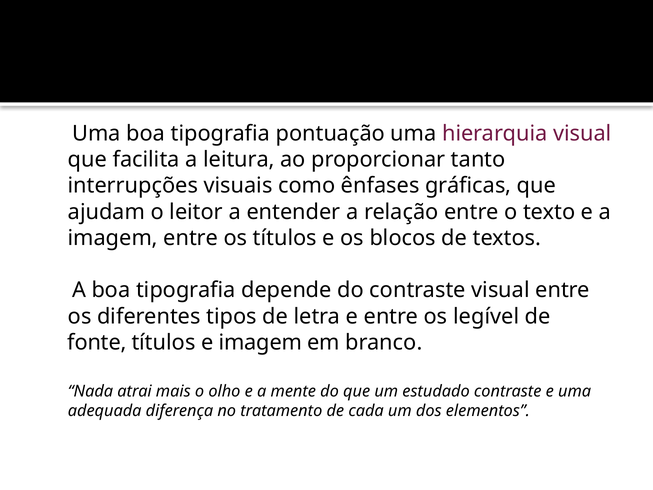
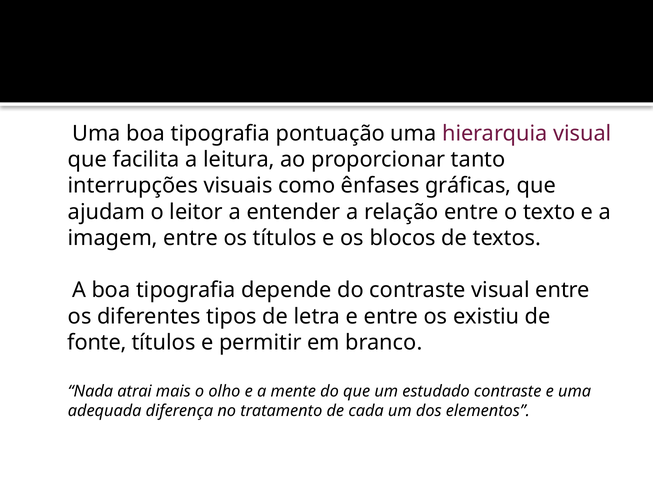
legível: legível -> existiu
e imagem: imagem -> permitir
